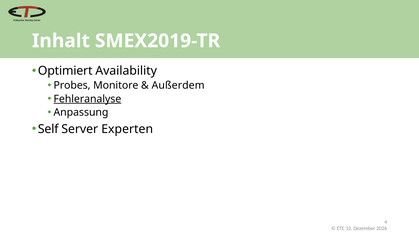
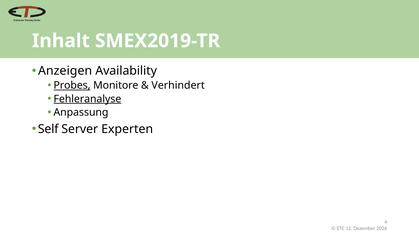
Optimiert: Optimiert -> Anzeigen
Probes underline: none -> present
Außerdem: Außerdem -> Verhindert
